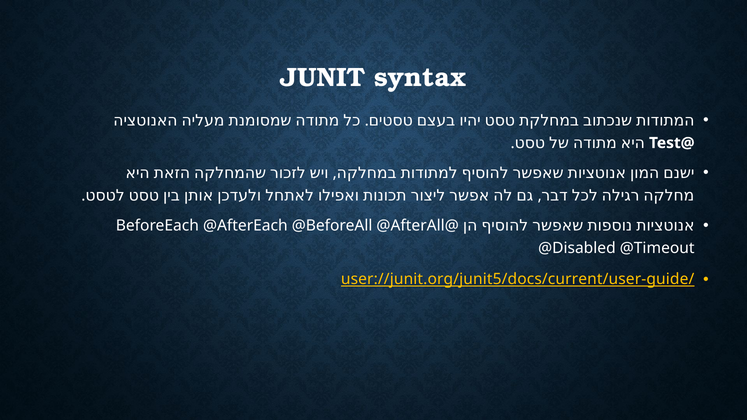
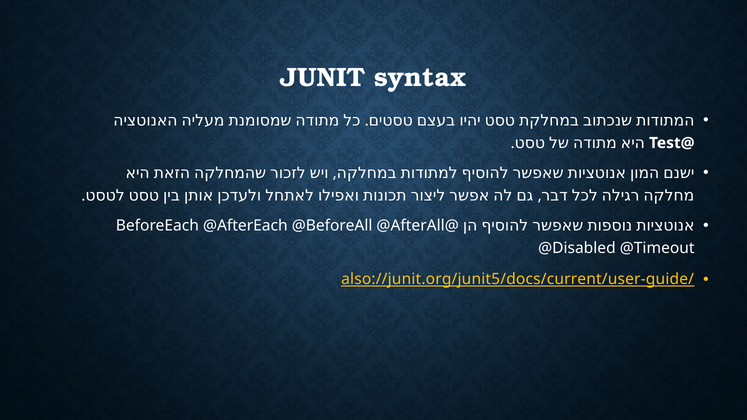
user://junit.org/junit5/docs/current/user-guide/: user://junit.org/junit5/docs/current/user-guide/ -> also://junit.org/junit5/docs/current/user-guide/
